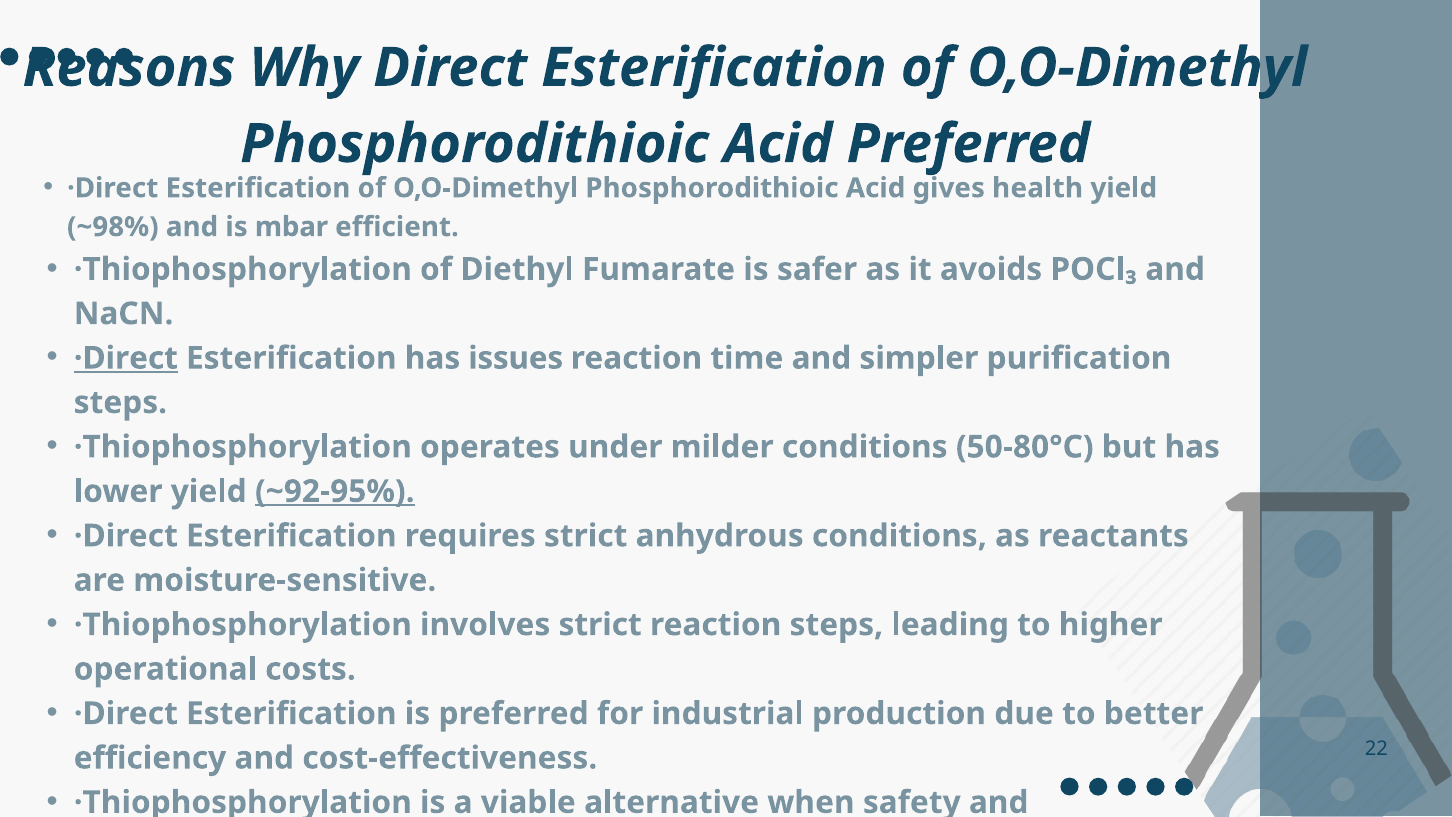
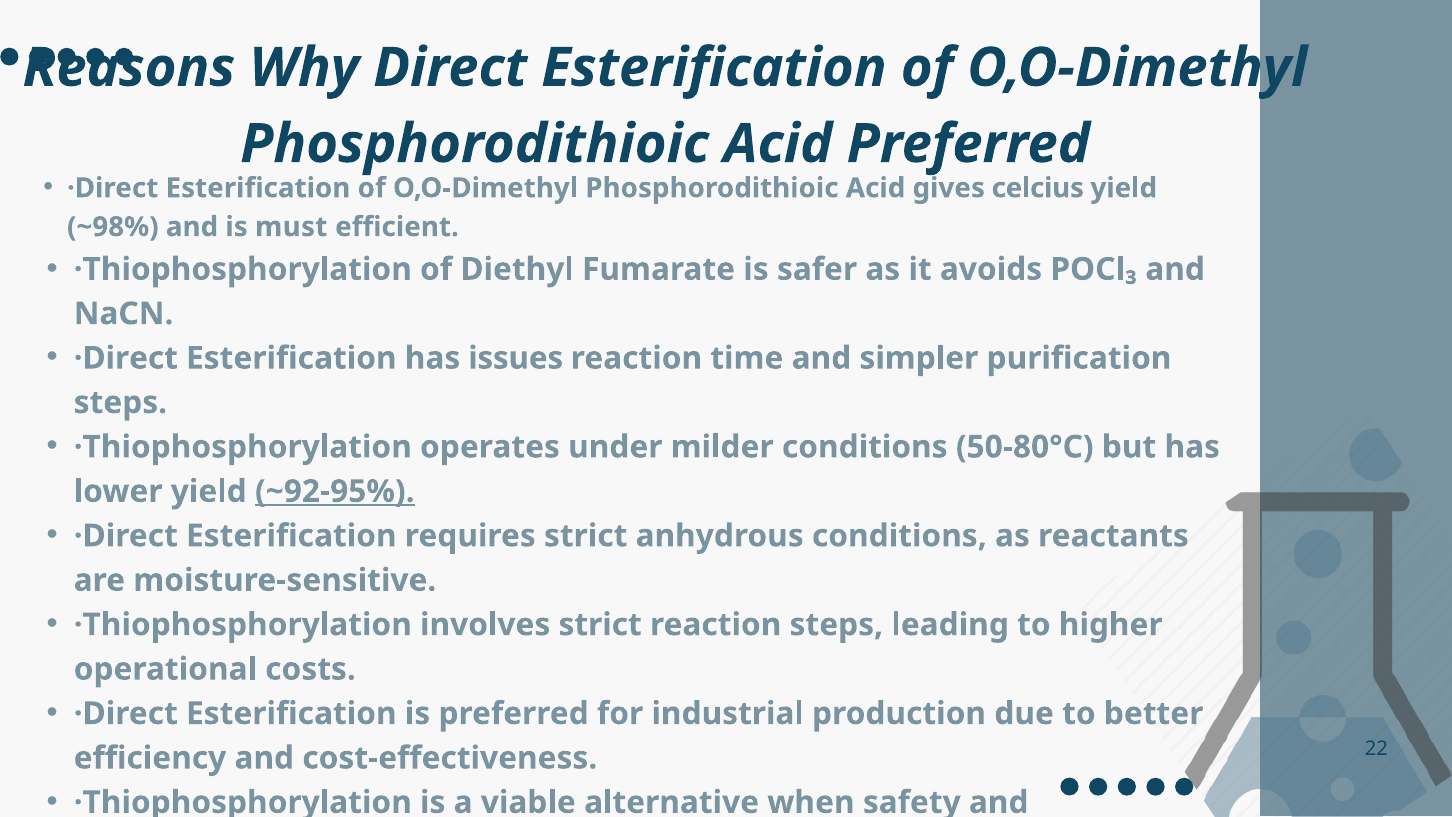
health: health -> celcius
mbar: mbar -> must
·Direct at (126, 358) underline: present -> none
